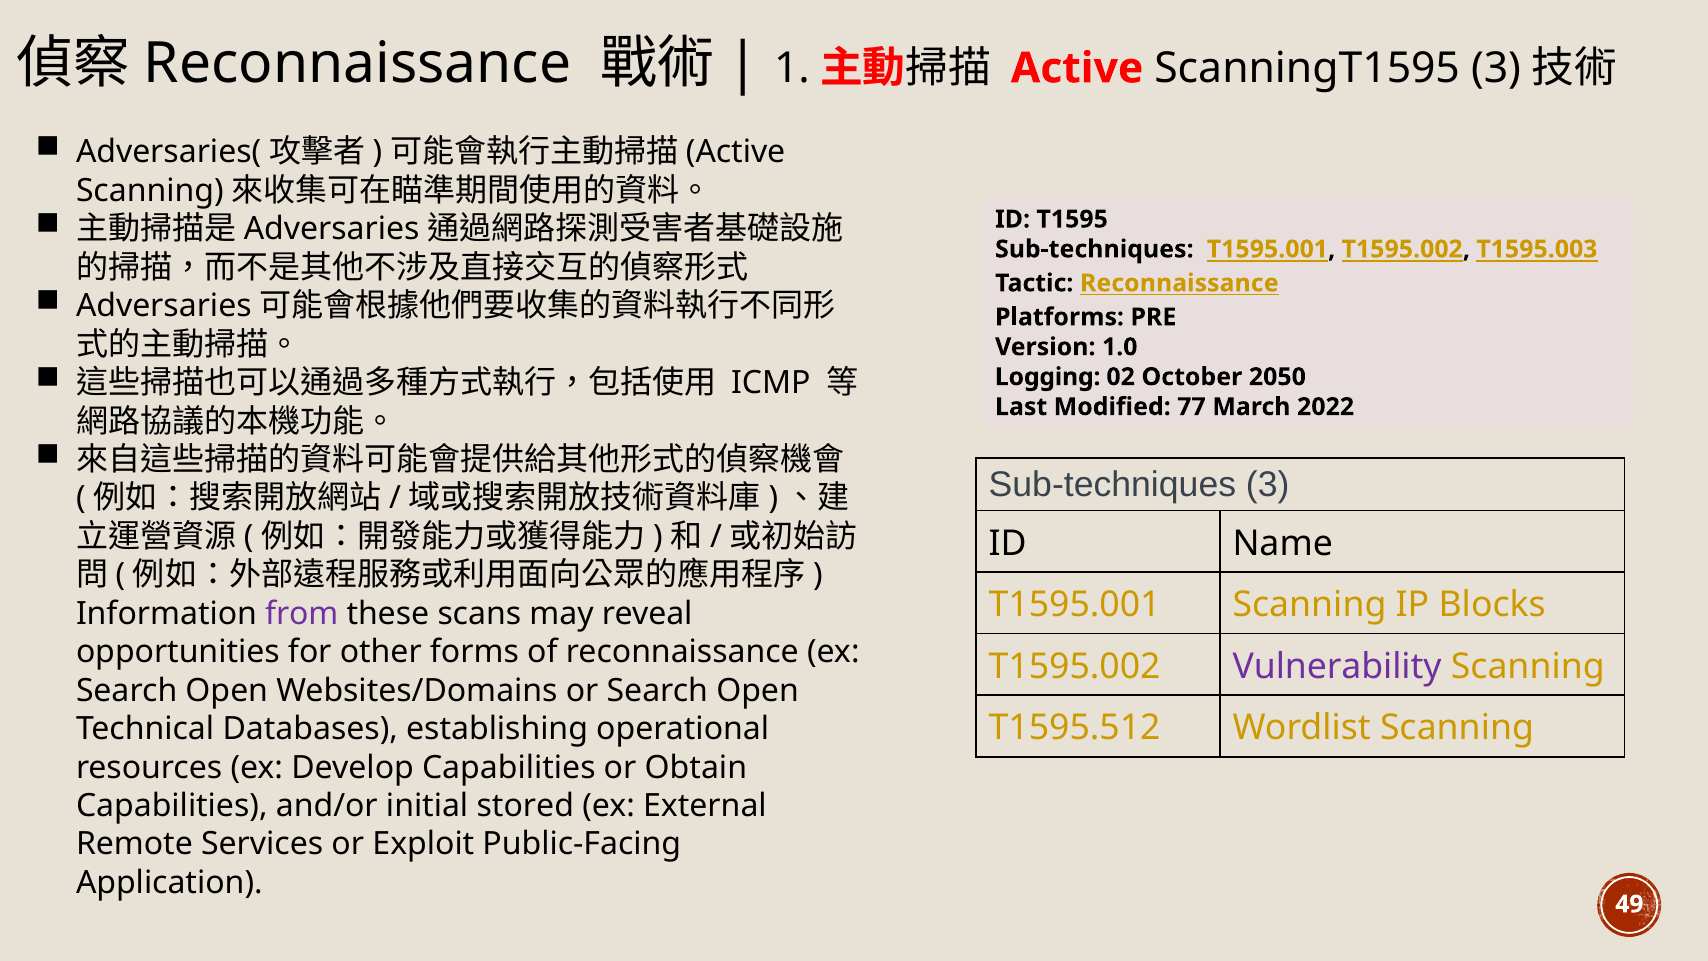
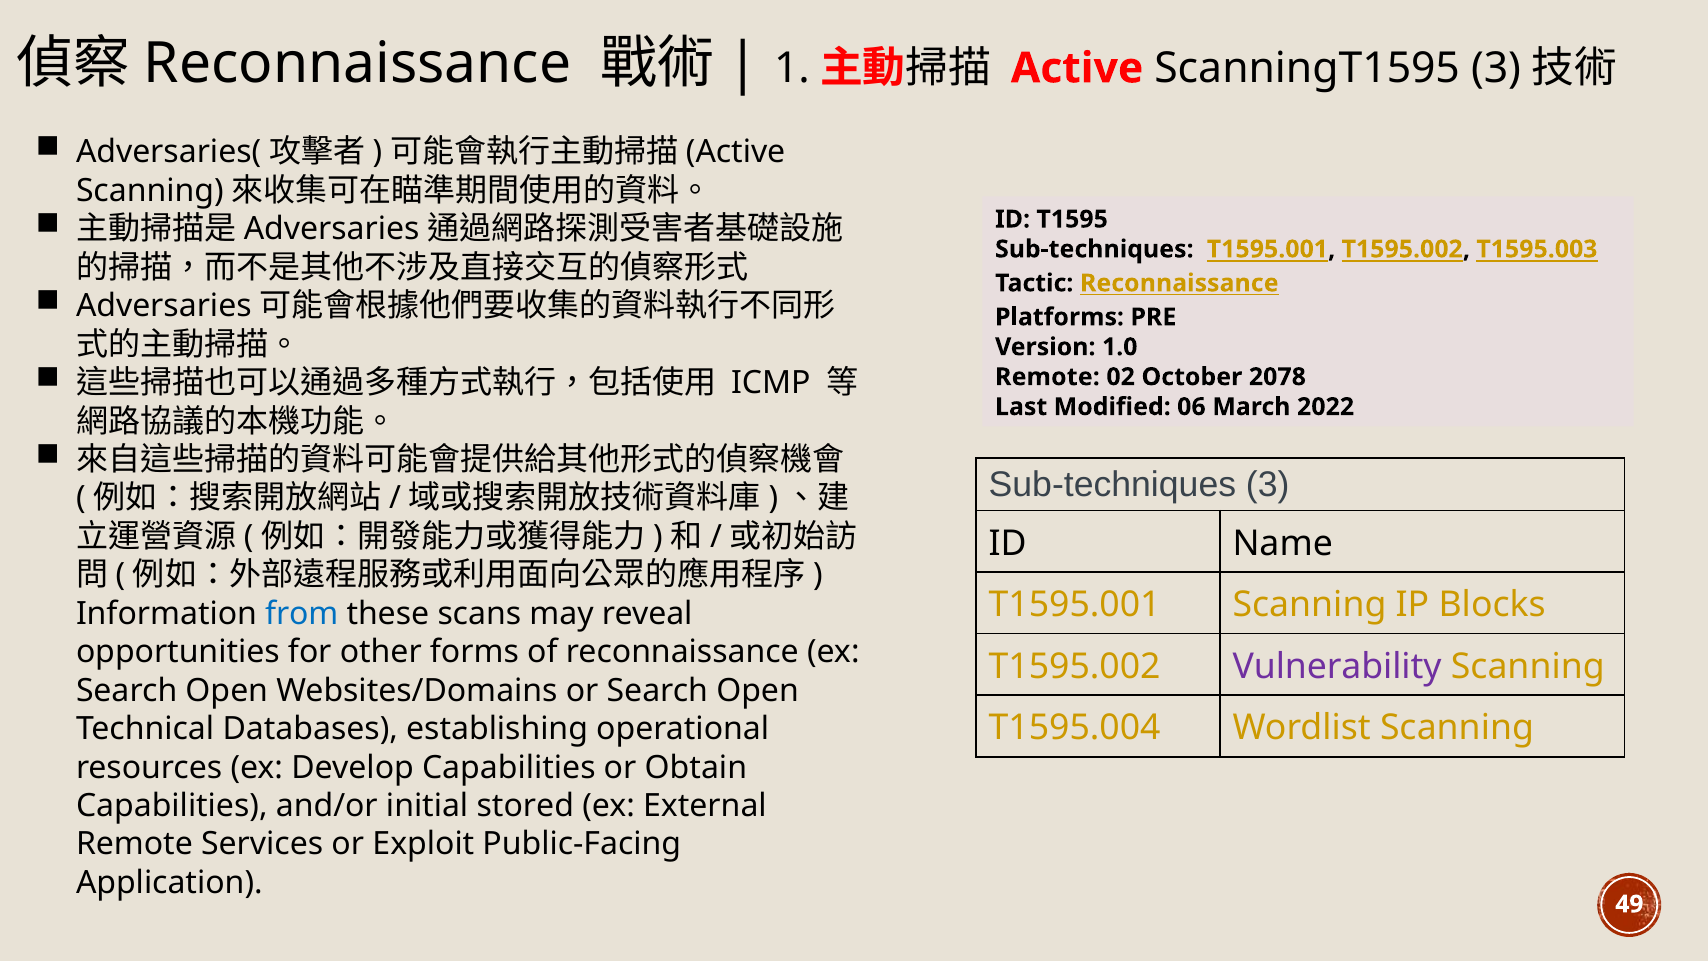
Logging at (1048, 377): Logging -> Remote
2050: 2050 -> 2078
77: 77 -> 06
from colour: purple -> blue
T1595.512: T1595.512 -> T1595.004
